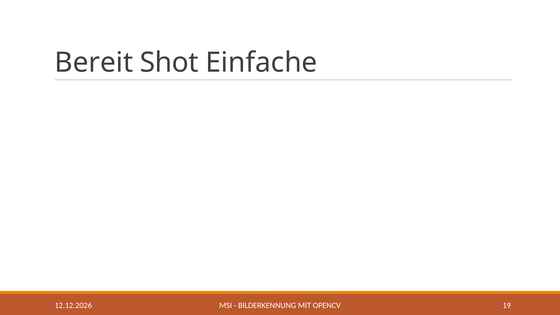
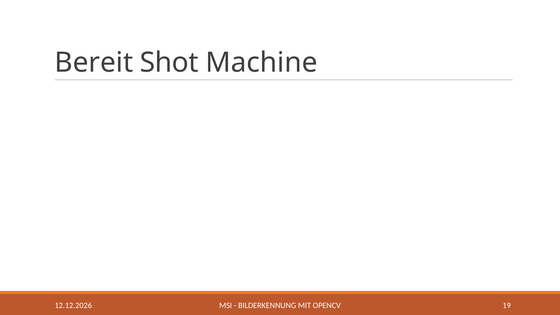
Einfache: Einfache -> Machine
